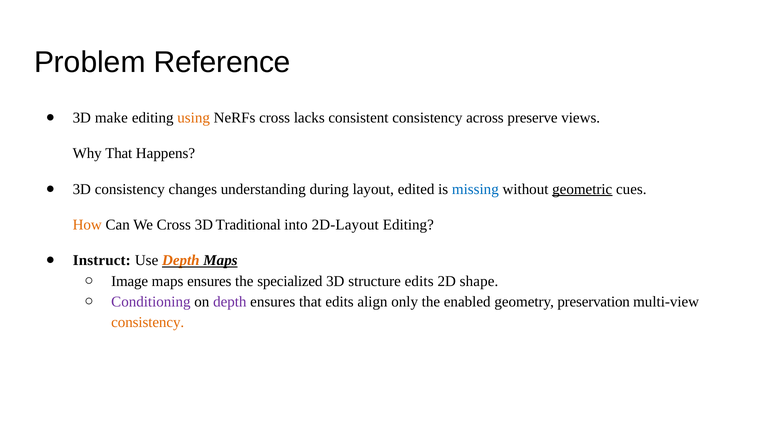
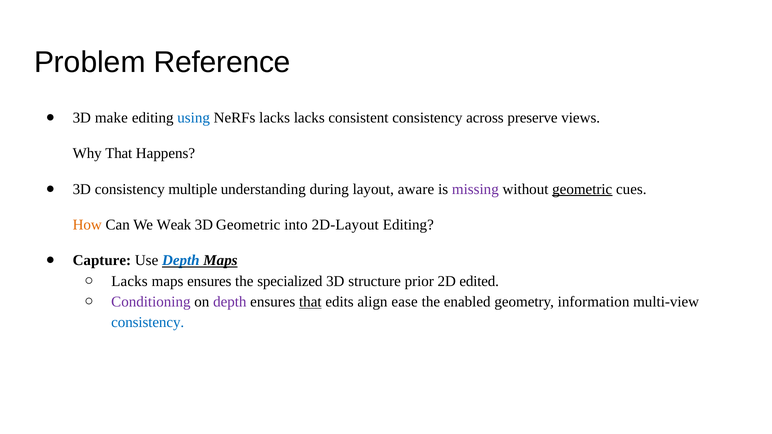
using colour: orange -> blue
NeRFs cross: cross -> lacks
changes: changes -> multiple
edited: edited -> aware
missing colour: blue -> purple
We Cross: Cross -> Weak
3D Traditional: Traditional -> Geometric
Instruct: Instruct -> Capture
Depth at (181, 261) colour: orange -> blue
Image at (130, 281): Image -> Lacks
structure edits: edits -> prior
shape: shape -> edited
that at (310, 302) underline: none -> present
only: only -> ease
preservation: preservation -> information
consistency at (148, 323) colour: orange -> blue
